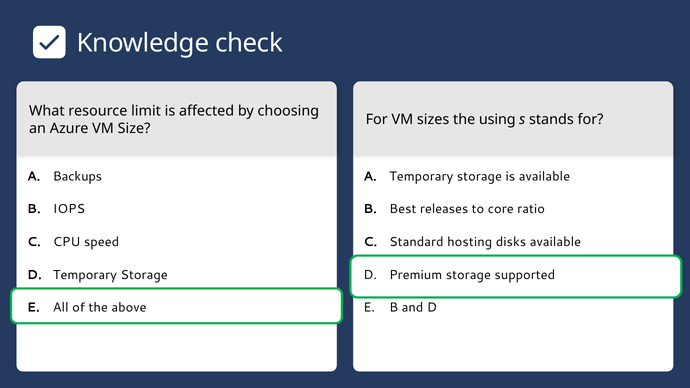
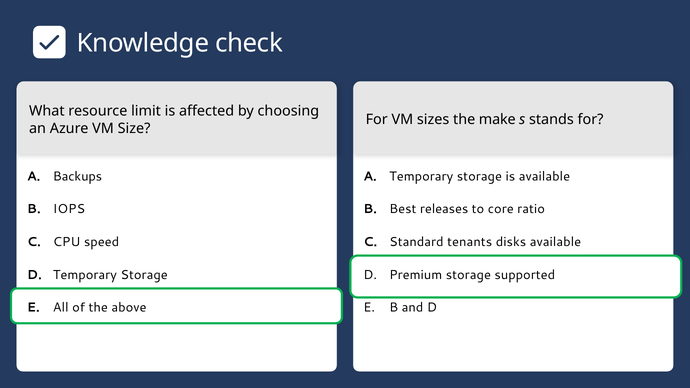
using: using -> make
hosting: hosting -> tenants
